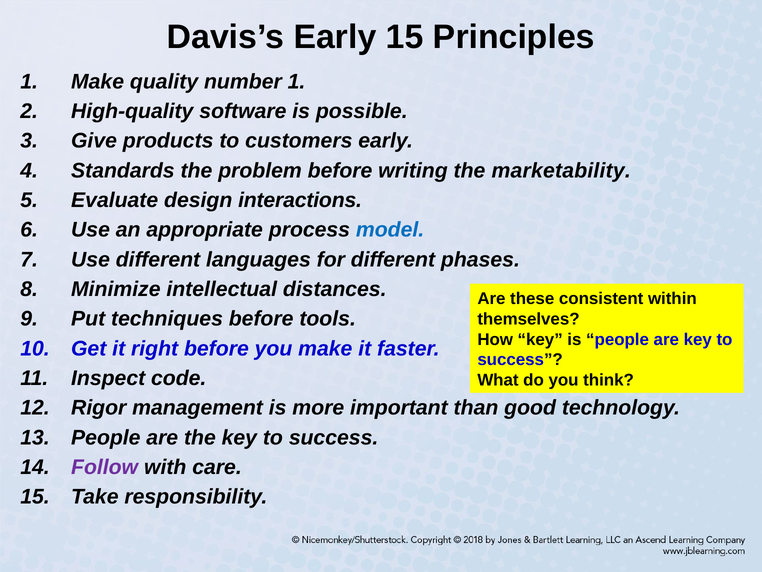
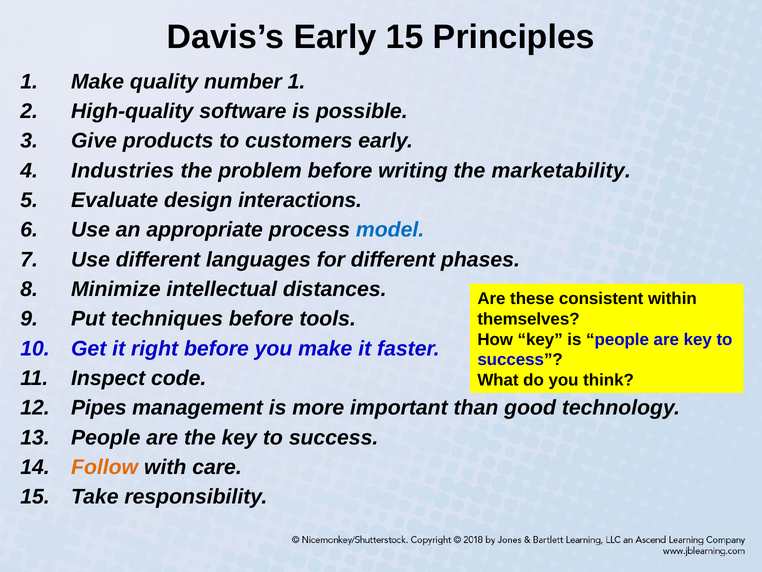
Standards: Standards -> Industries
Rigor: Rigor -> Pipes
Follow colour: purple -> orange
